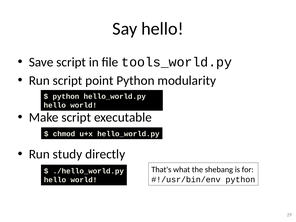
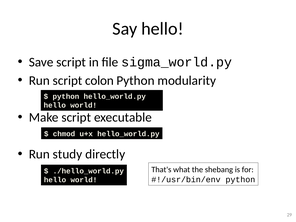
tools_world.py: tools_world.py -> sigma_world.py
point: point -> colon
